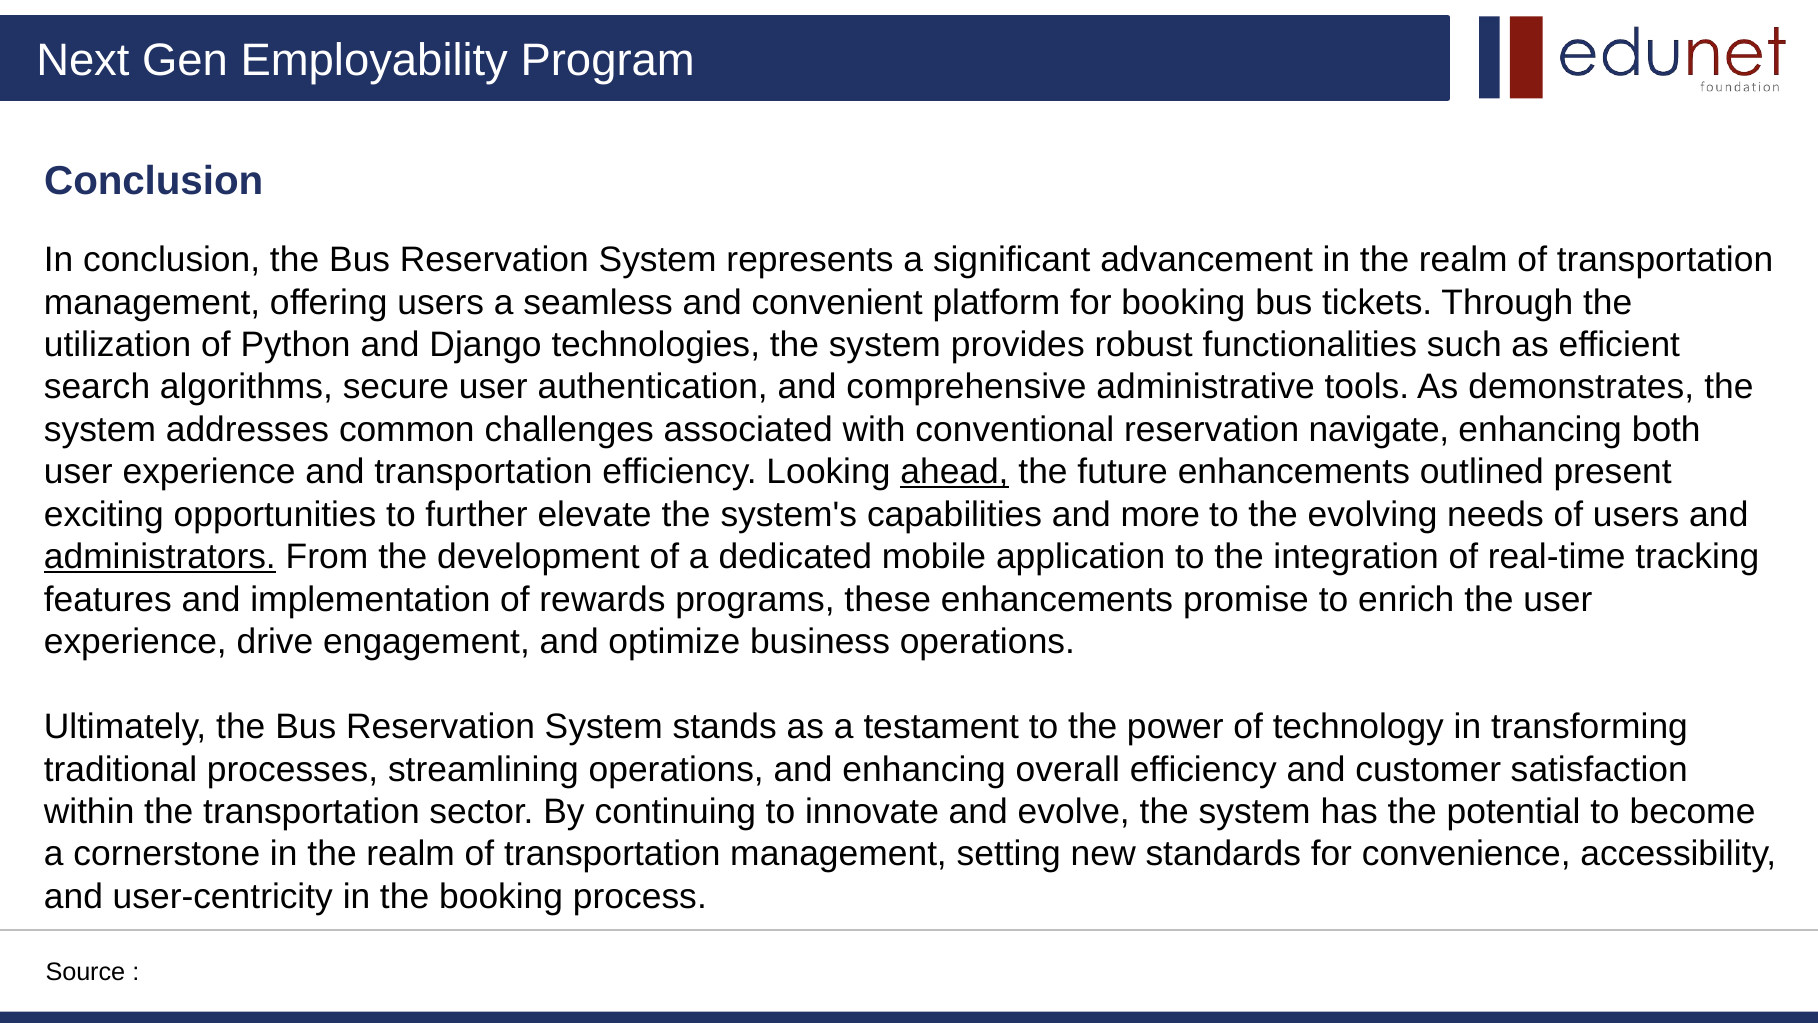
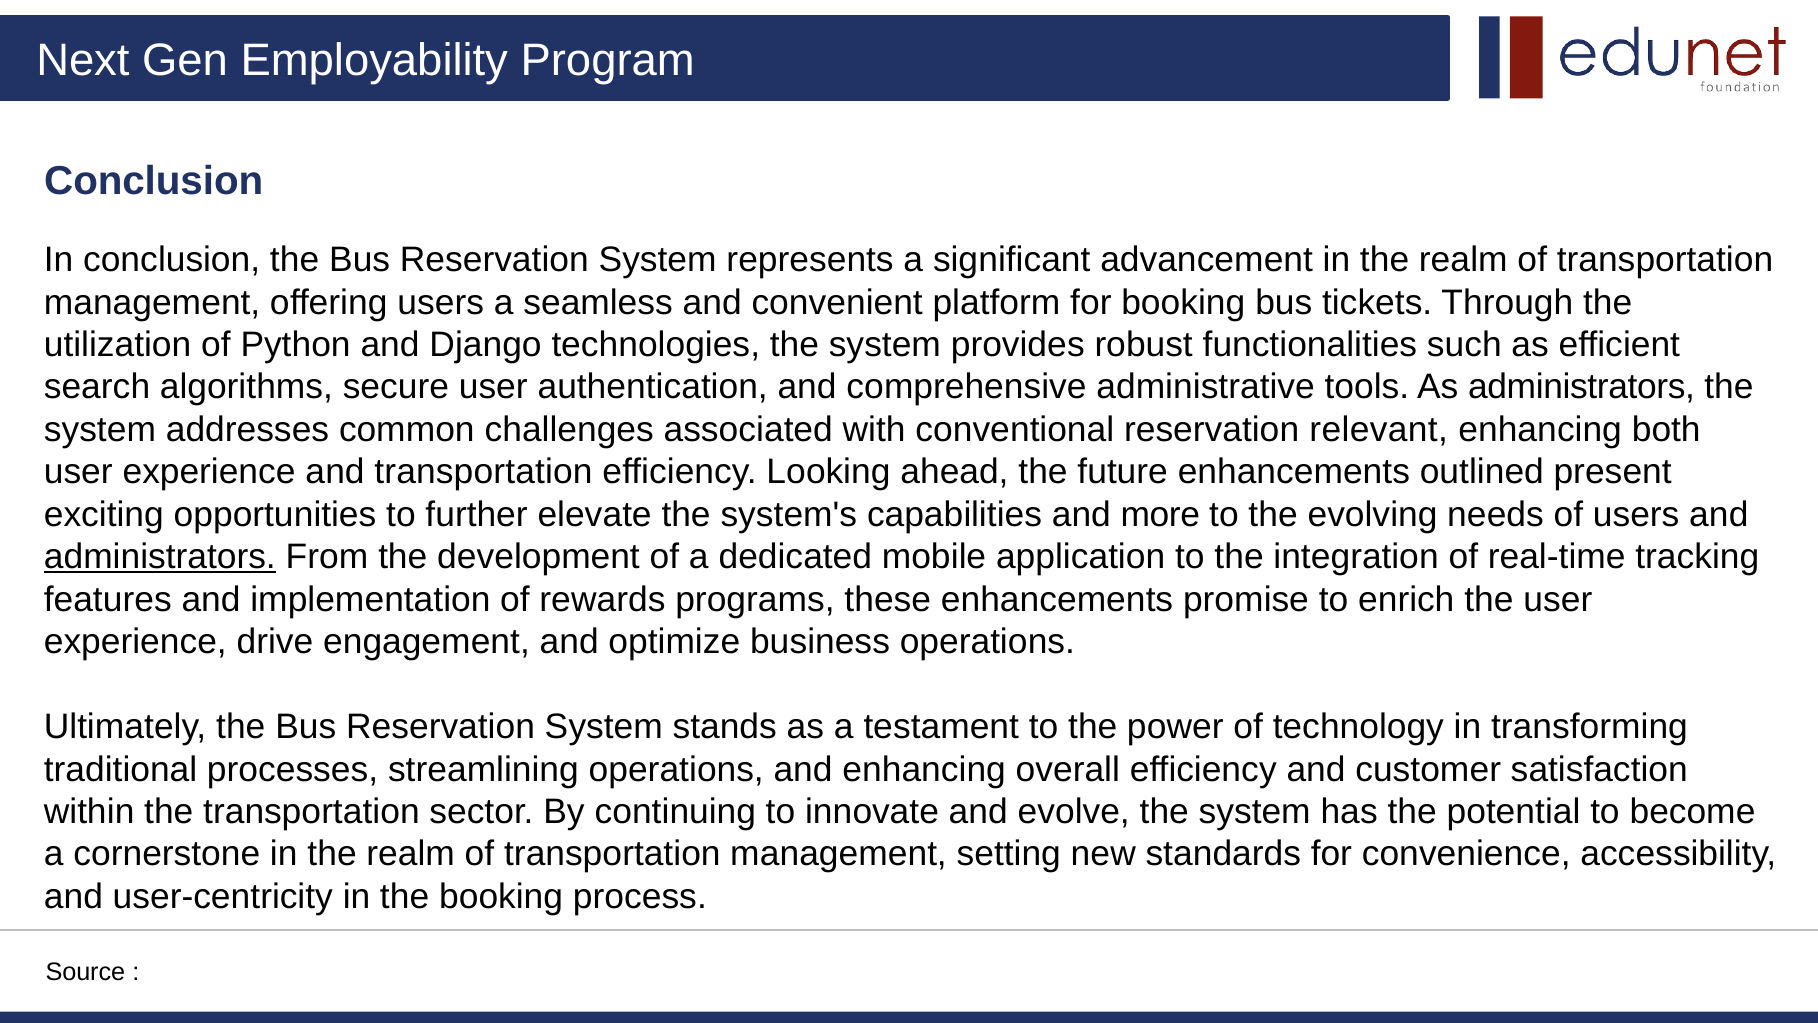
As demonstrates: demonstrates -> administrators
navigate: navigate -> relevant
ahead underline: present -> none
